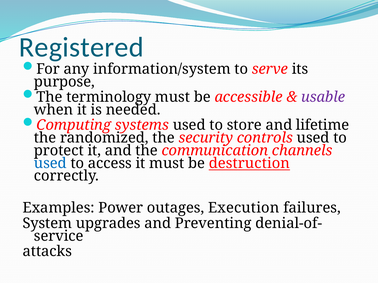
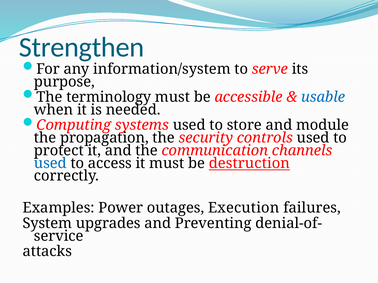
Registered: Registered -> Strengthen
usable colour: purple -> blue
lifetime: lifetime -> module
randomized: randomized -> propagation
